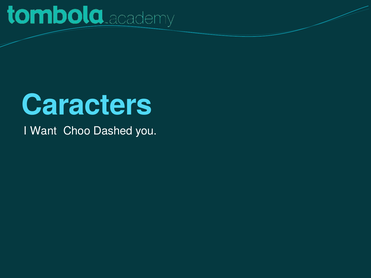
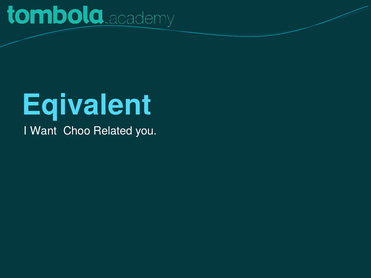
Caracters: Caracters -> Eqivalent
Dashed: Dashed -> Related
